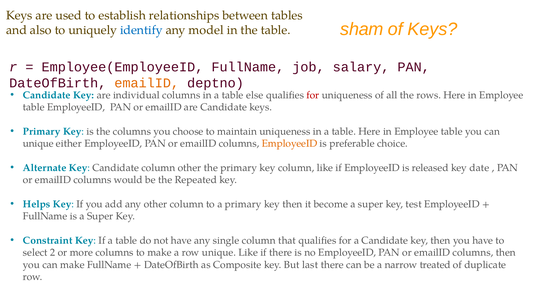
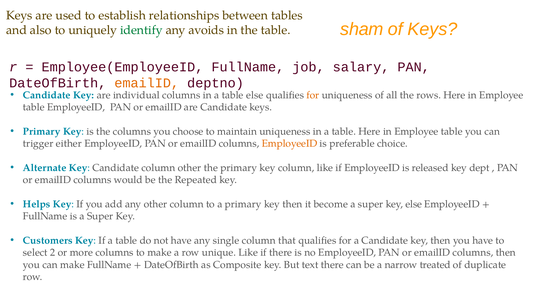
identify colour: blue -> green
model: model -> avoids
for at (313, 95) colour: red -> orange
unique at (38, 144): unique -> trigger
date: date -> dept
key test: test -> else
Constraint: Constraint -> Customers
last: last -> text
